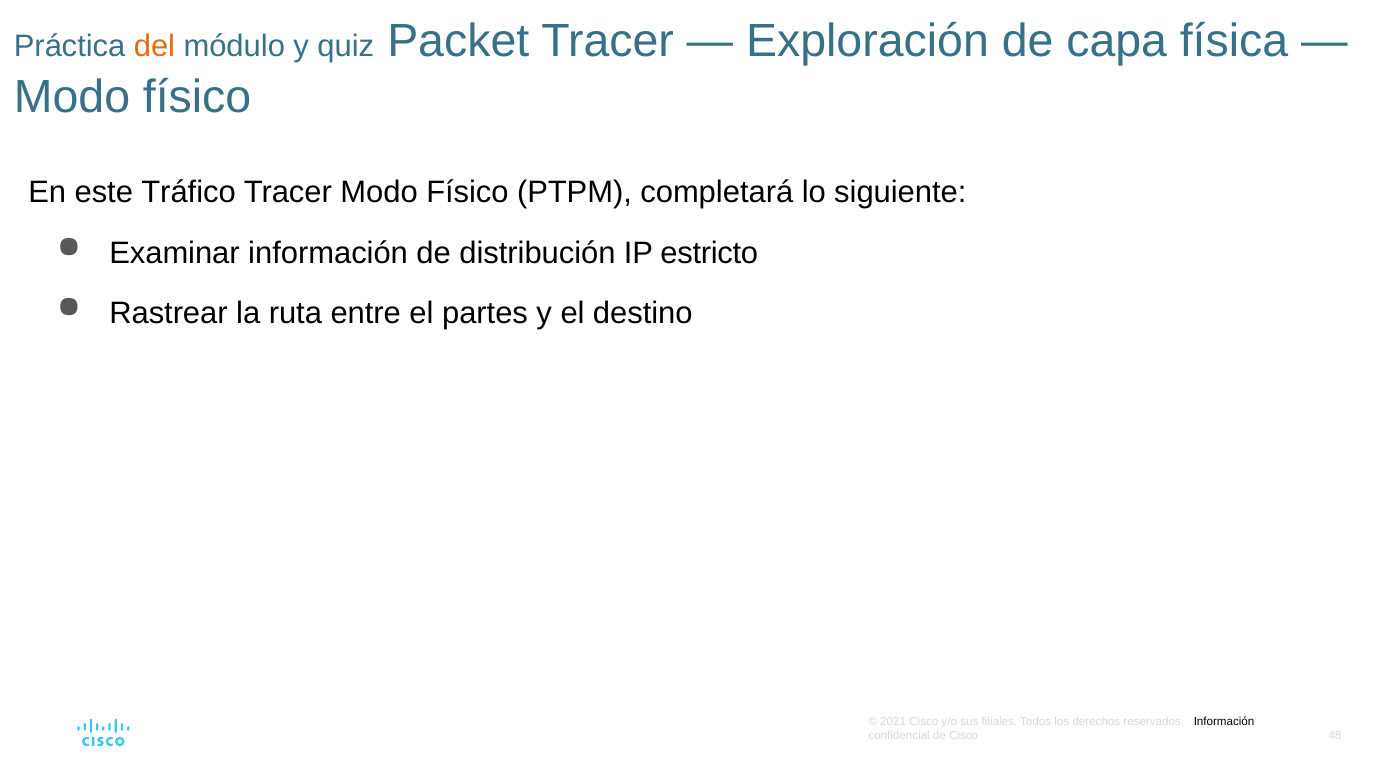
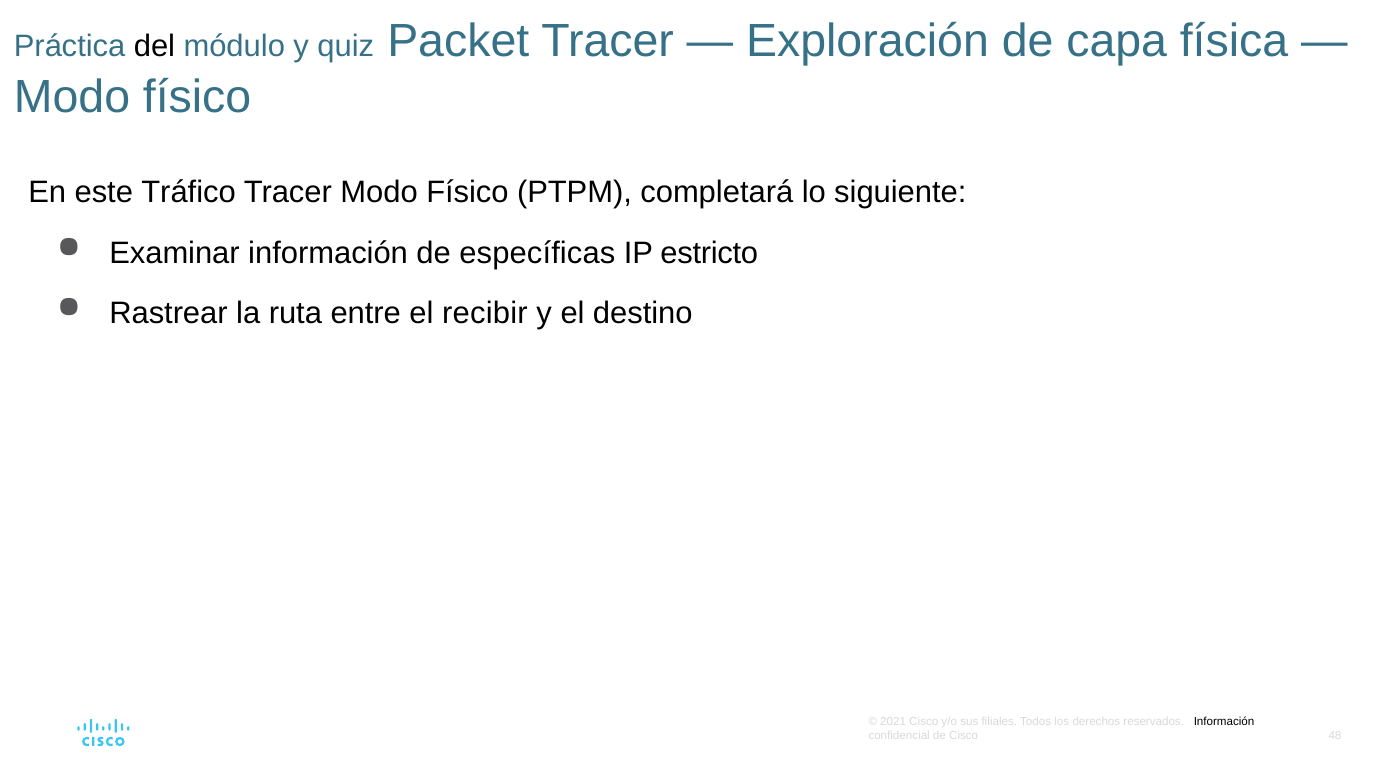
del colour: orange -> black
distribución: distribución -> específicas
partes: partes -> recibir
